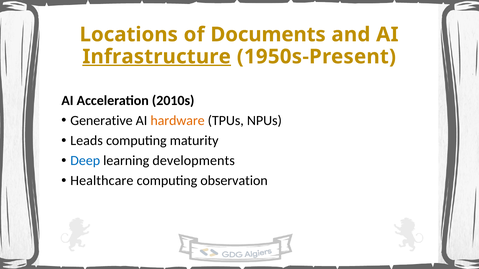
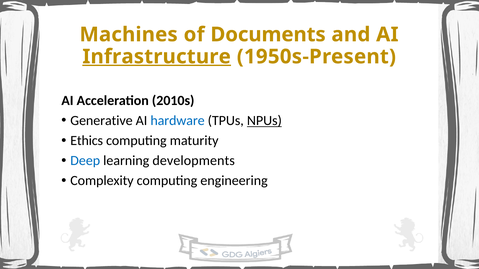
Locations: Locations -> Machines
hardware colour: orange -> blue
NPUs underline: none -> present
Leads: Leads -> Ethics
Healthcare: Healthcare -> Complexity
observation: observation -> engineering
